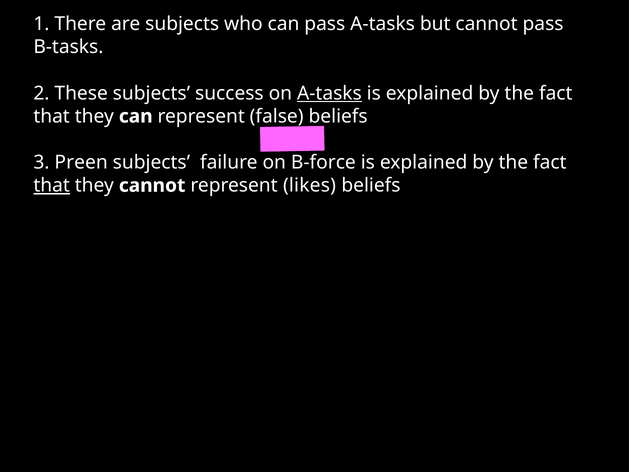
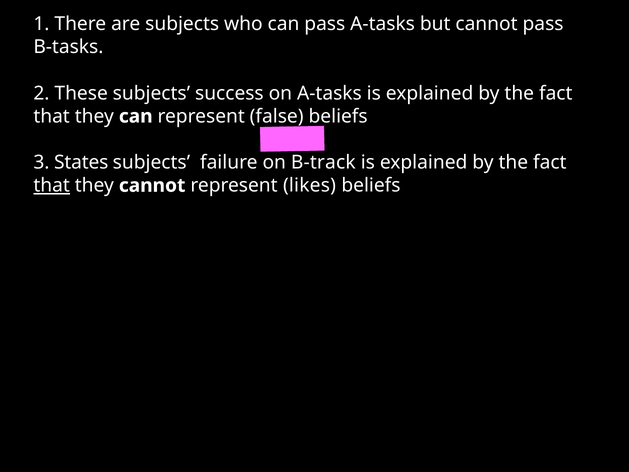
A-tasks at (329, 93) underline: present -> none
Preen: Preen -> States
B-force: B-force -> B-track
